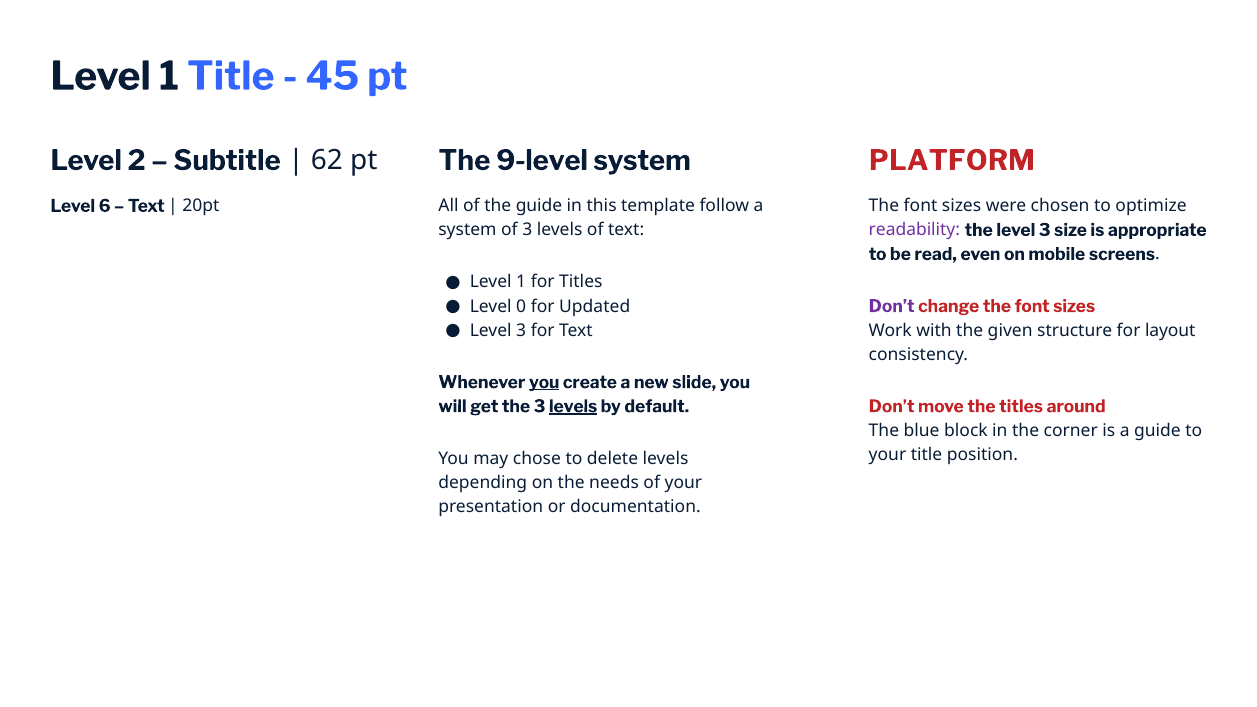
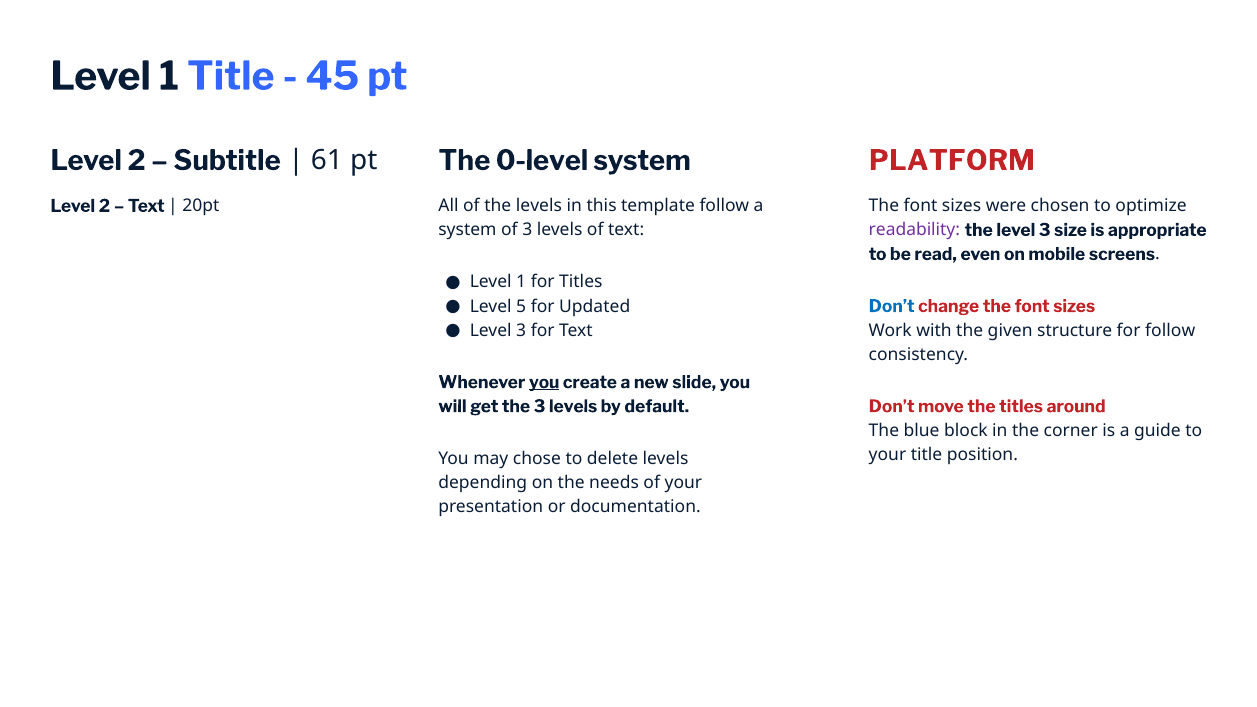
62: 62 -> 61
9-level: 9-level -> 0-level
6 at (105, 206): 6 -> 2
the guide: guide -> levels
0: 0 -> 5
Don’t at (892, 306) colour: purple -> blue
for layout: layout -> follow
levels at (573, 407) underline: present -> none
